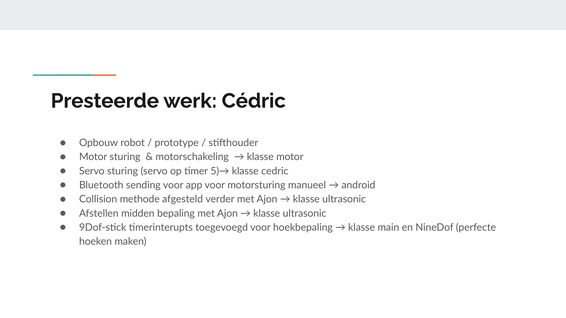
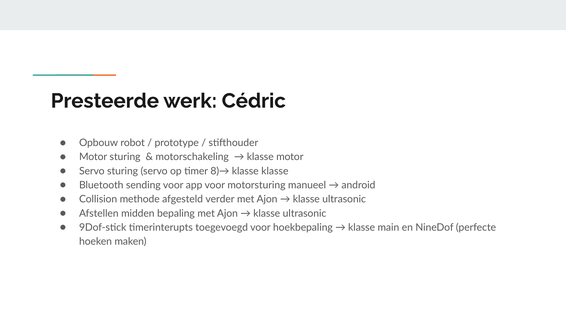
5)→: 5)→ -> 8)→
klasse cedric: cedric -> klasse
